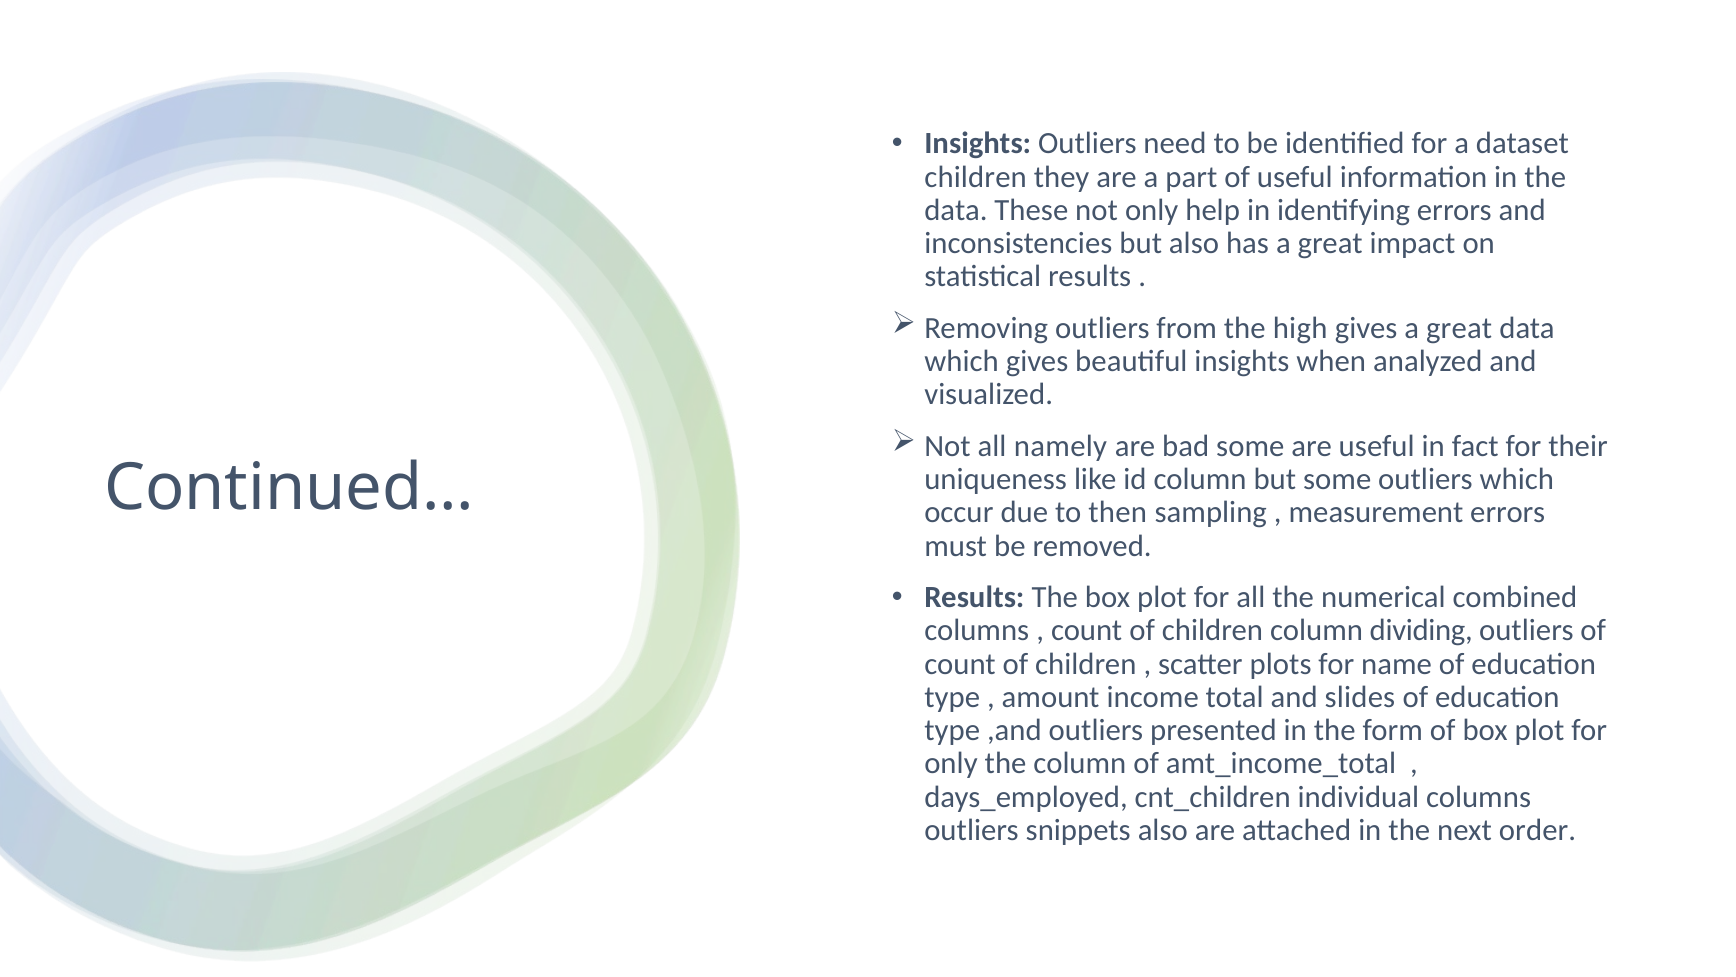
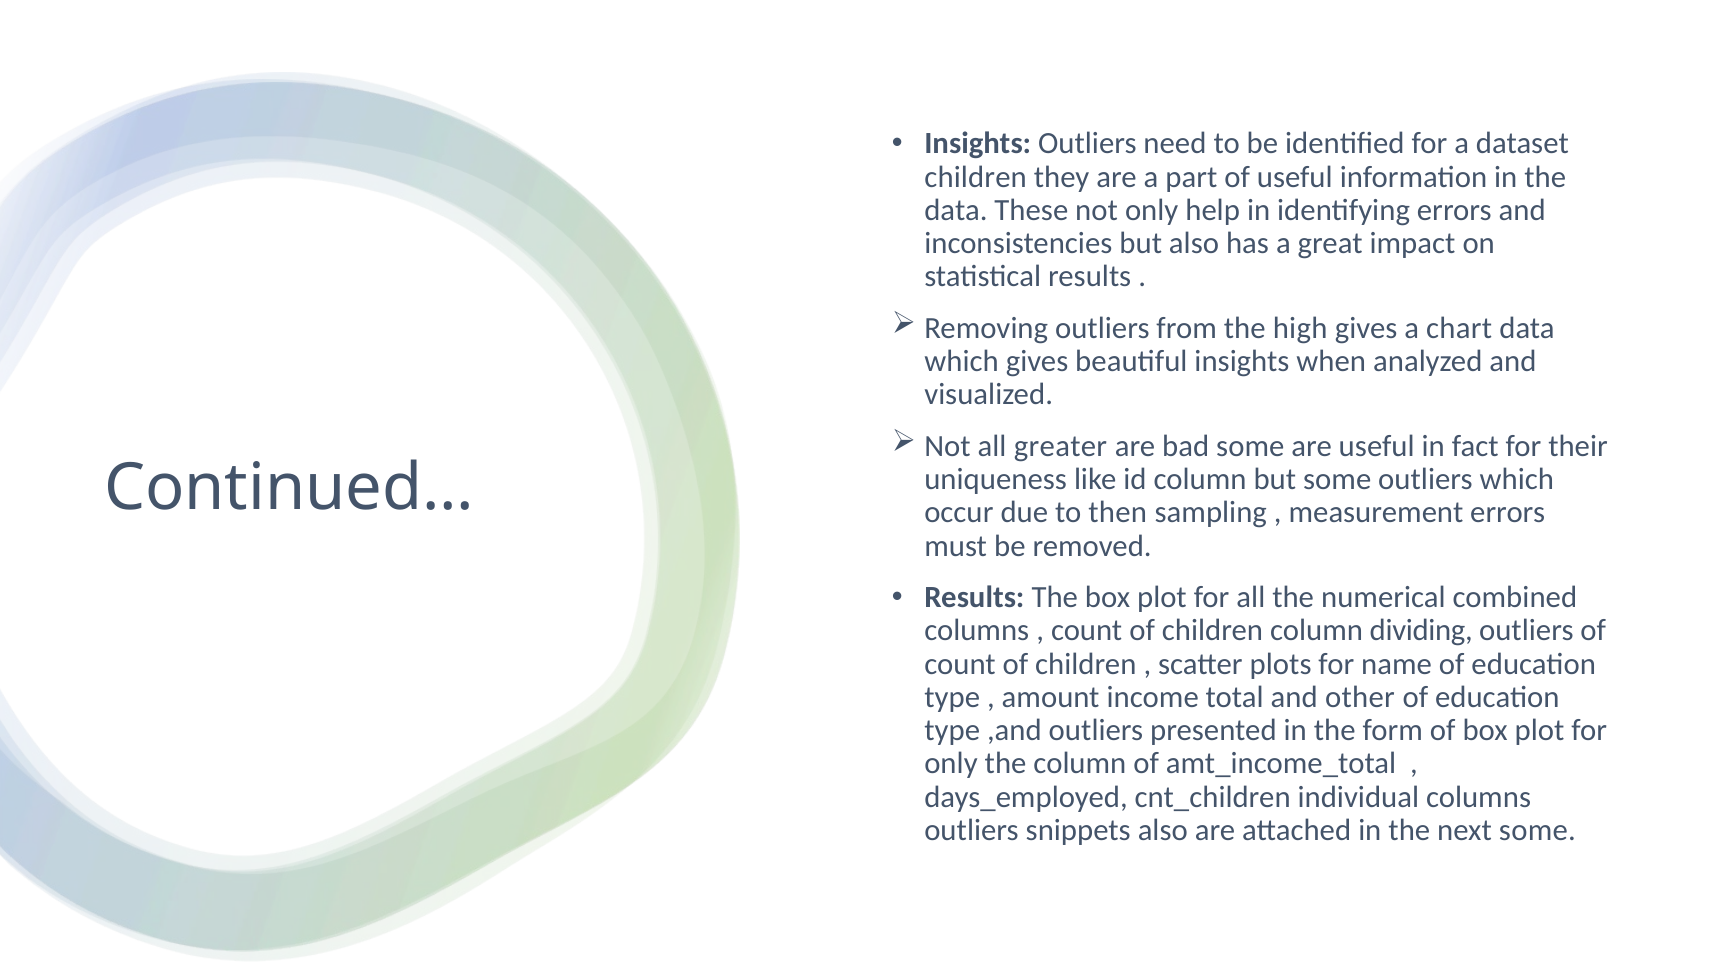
gives a great: great -> chart
namely: namely -> greater
slides: slides -> other
next order: order -> some
